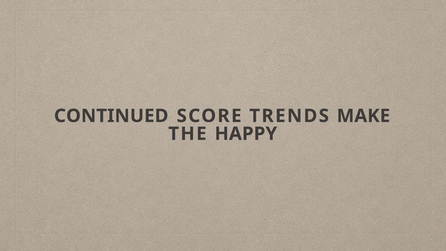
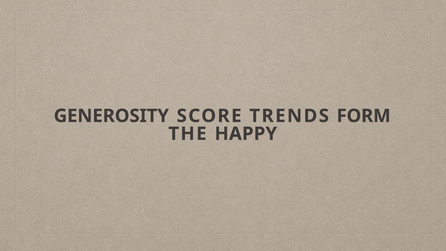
CONTINUED: CONTINUED -> GENEROSITY
MAKE: MAKE -> FORM
